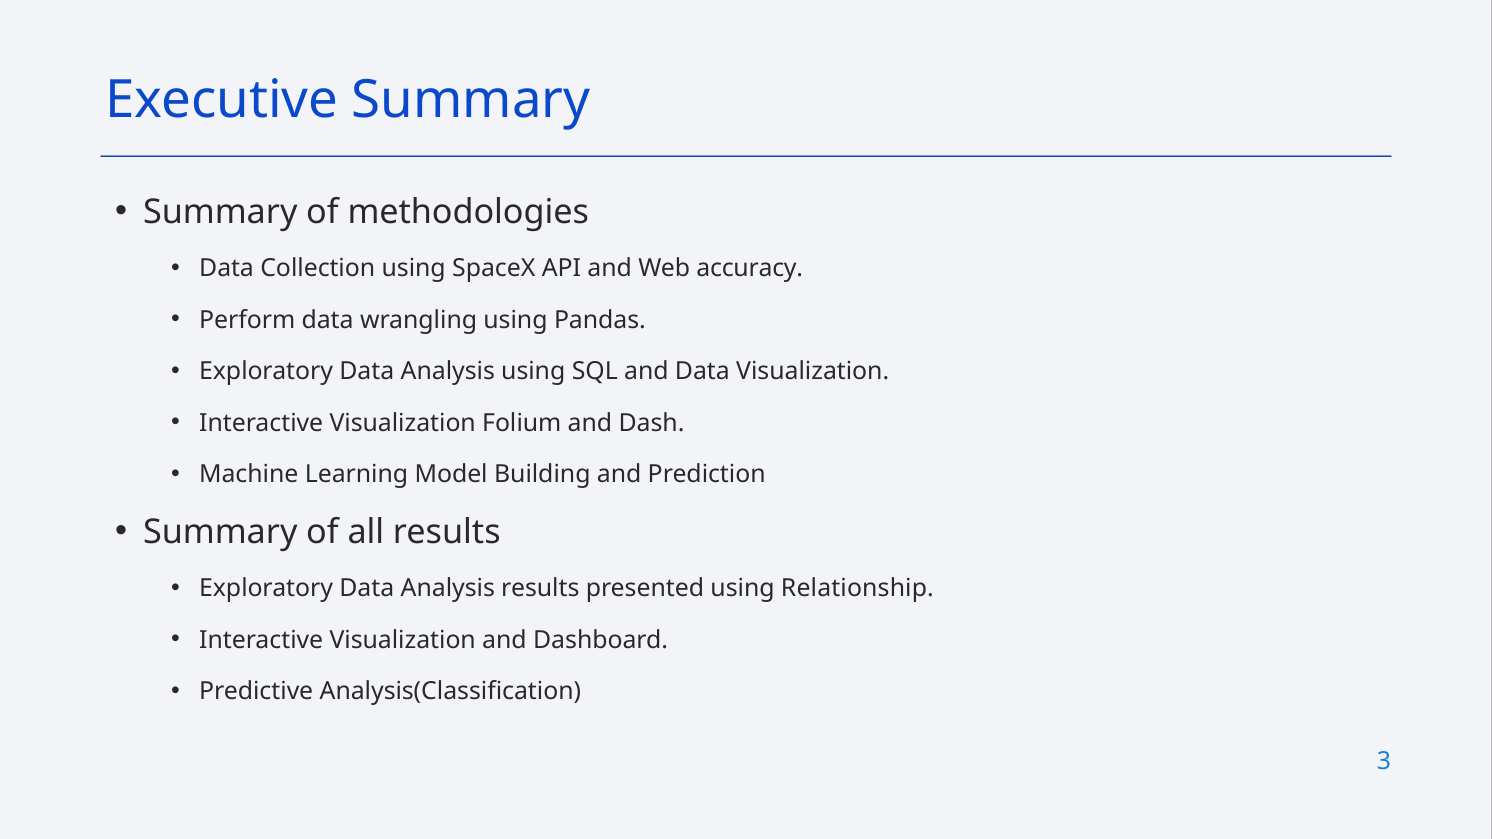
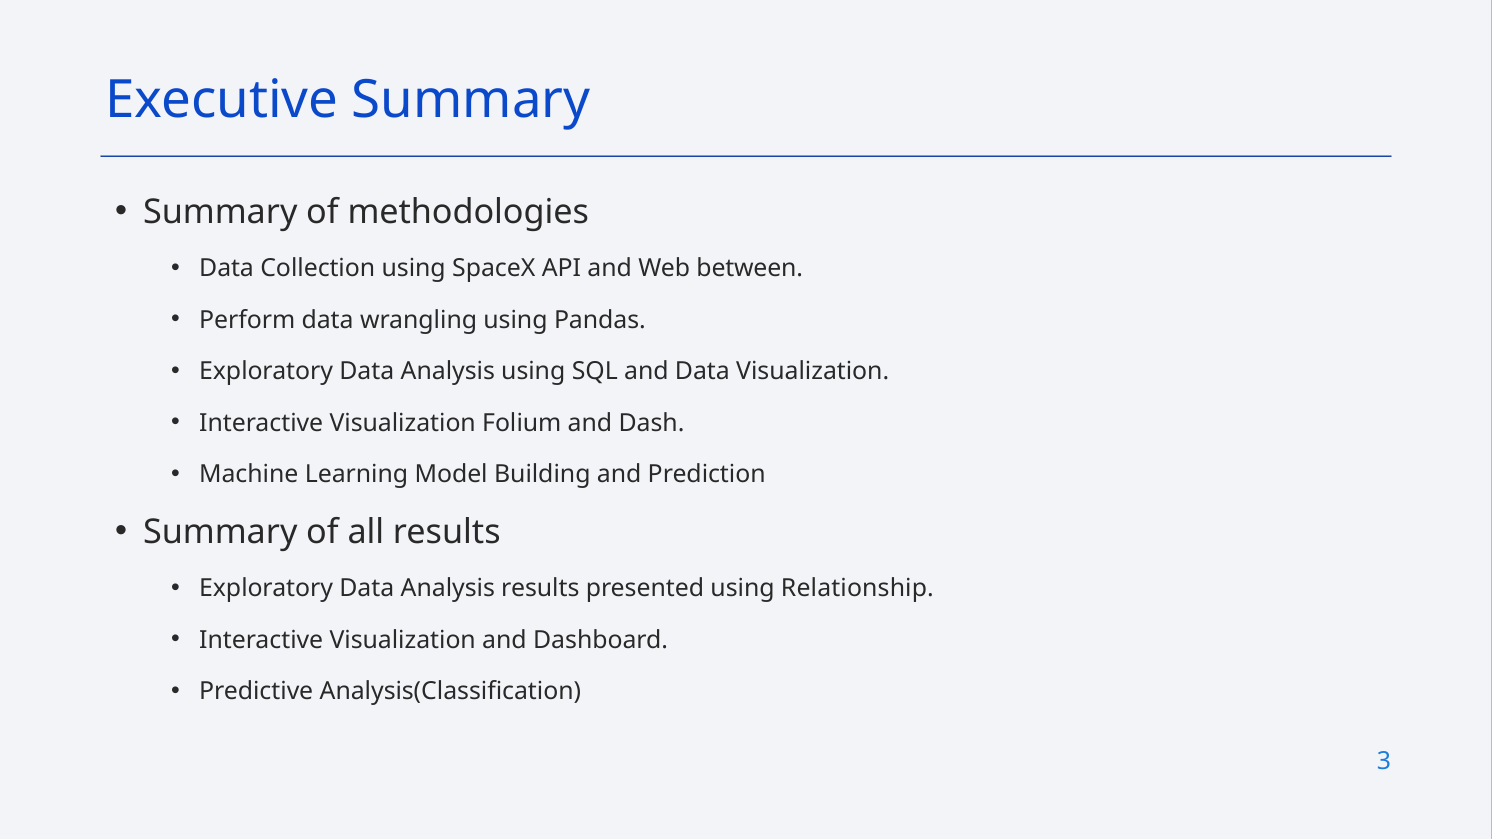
accuracy: accuracy -> between
